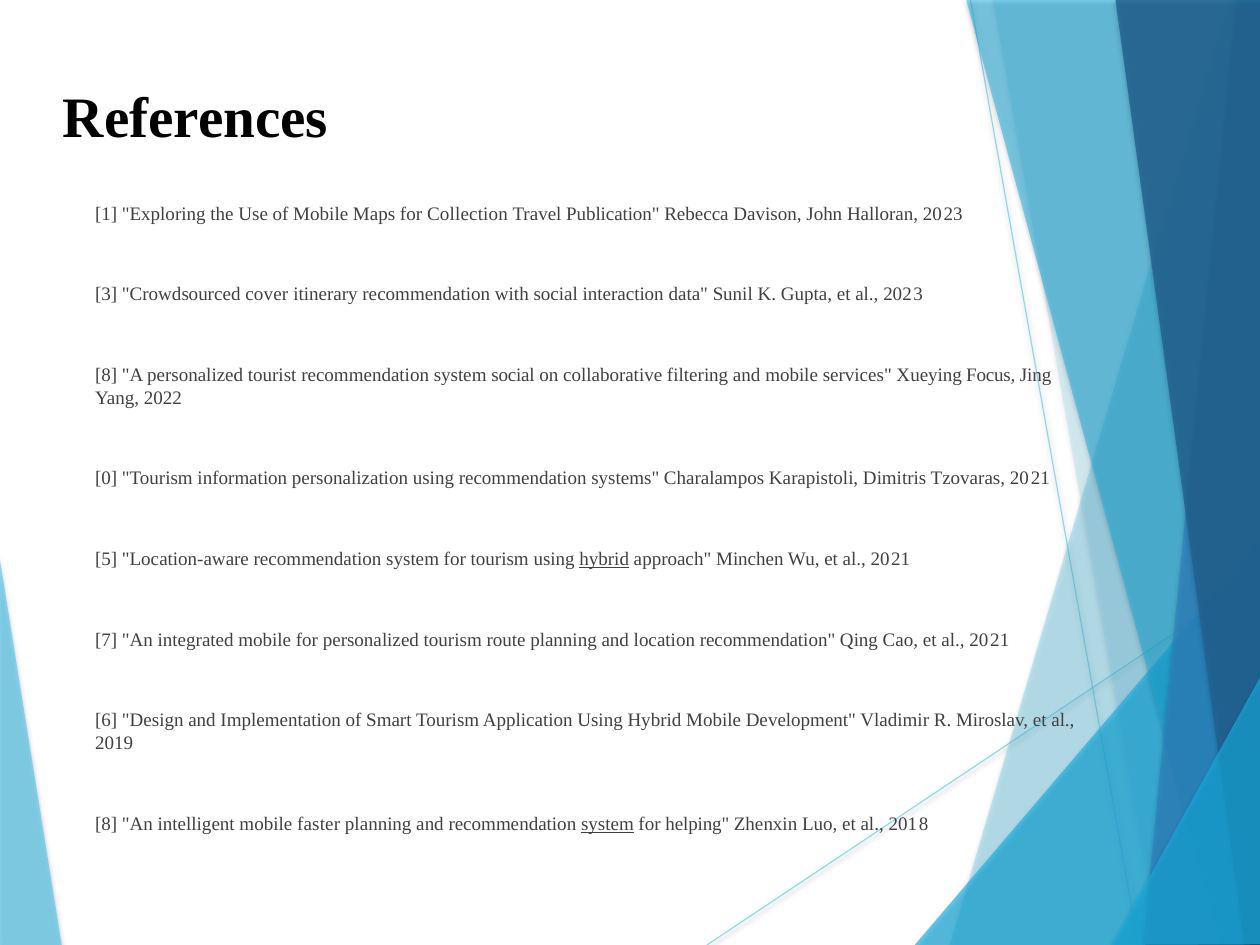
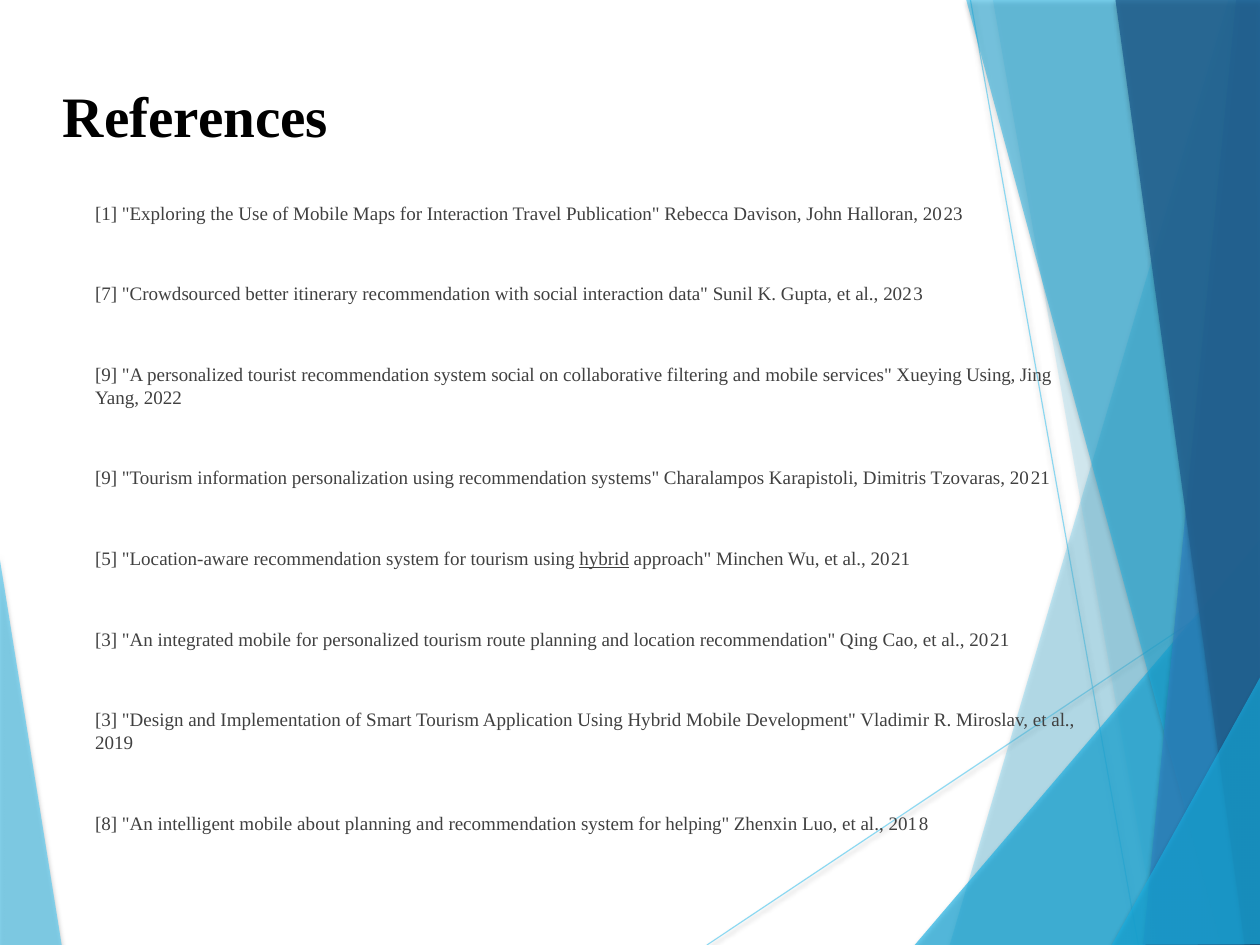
for Collection: Collection -> Interaction
3: 3 -> 7
cover: cover -> better
8 at (106, 375): 8 -> 9
Xueying Focus: Focus -> Using
0 at (106, 479): 0 -> 9
7 at (106, 640): 7 -> 3
6 at (106, 721): 6 -> 3
faster: faster -> about
system at (607, 824) underline: present -> none
